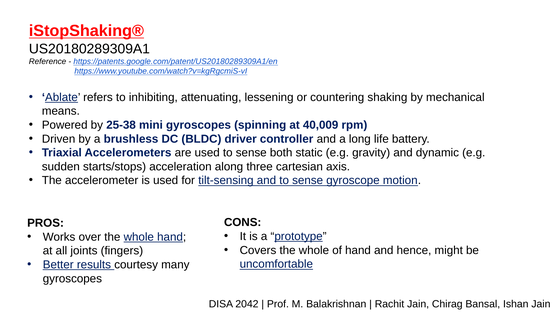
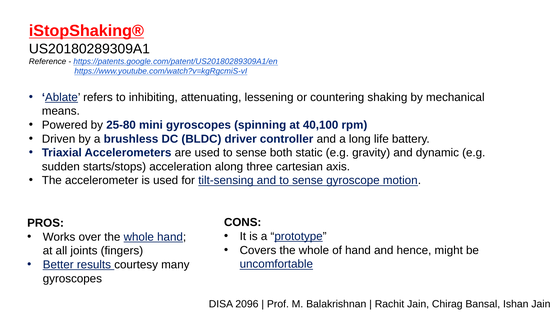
25-38: 25-38 -> 25-80
40,009: 40,009 -> 40,100
2042: 2042 -> 2096
